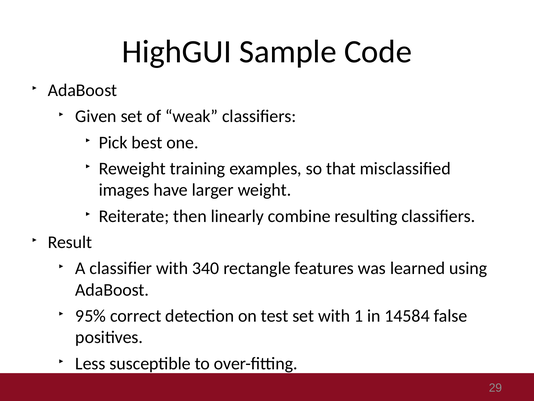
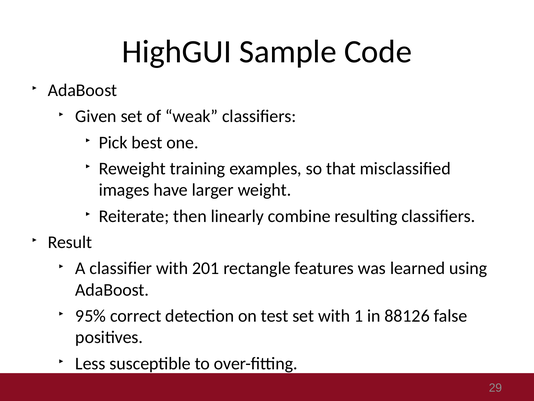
340: 340 -> 201
14584: 14584 -> 88126
